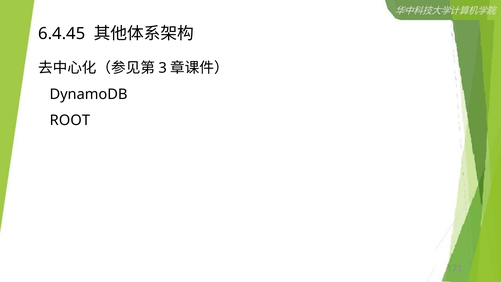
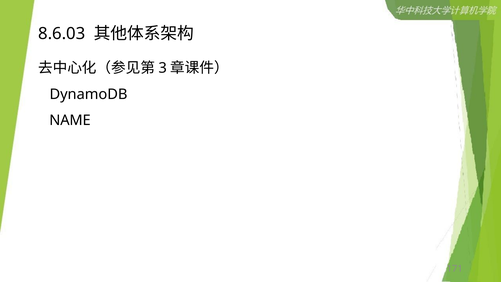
6.4.45: 6.4.45 -> 8.6.03
ROOT: ROOT -> NAME
